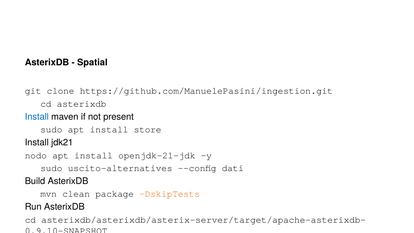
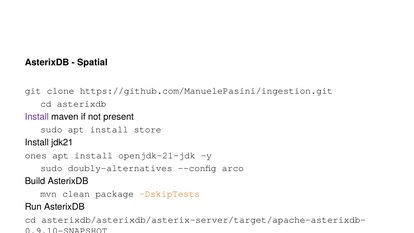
Install at (37, 117) colour: blue -> purple
nodo: nodo -> ones
uscito-alternatives: uscito-alternatives -> doubly-alternatives
dati: dati -> arco
